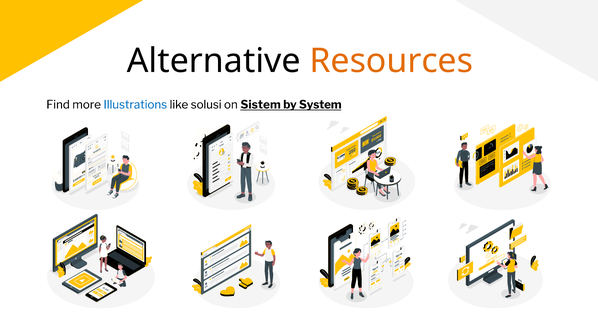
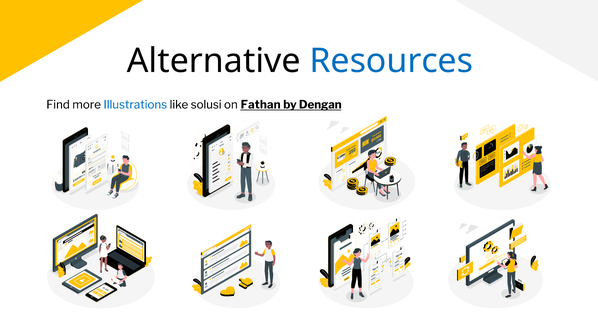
Resources colour: orange -> blue
Sistem: Sistem -> Fathan
System: System -> Dengan
